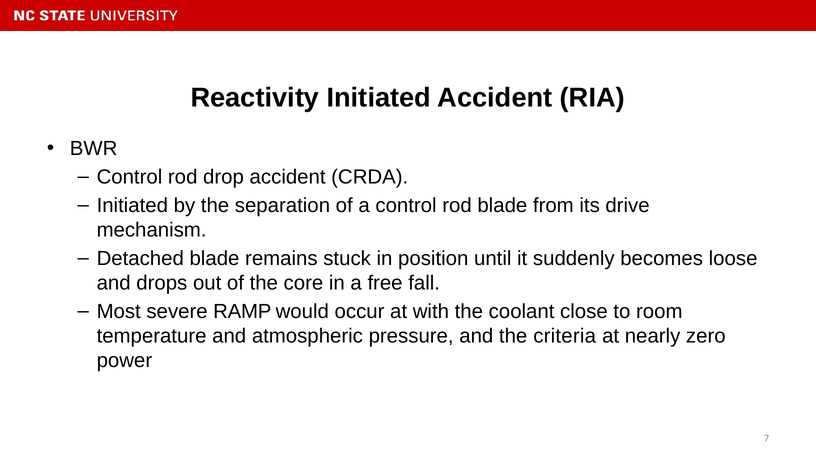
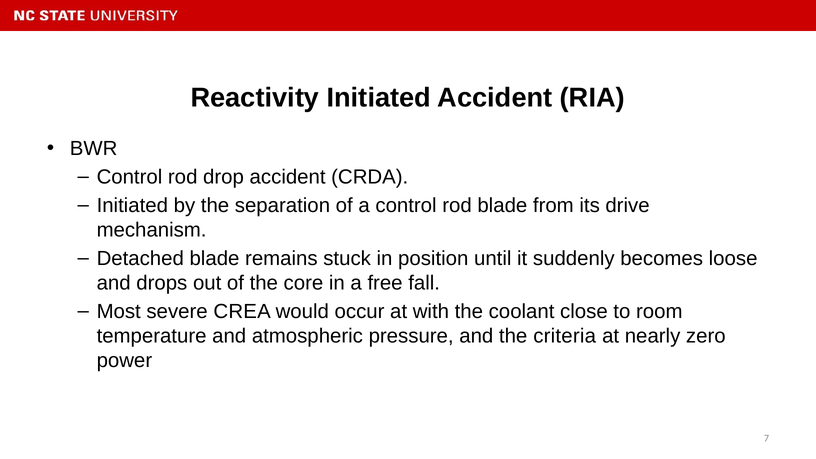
RAMP: RAMP -> CREA
